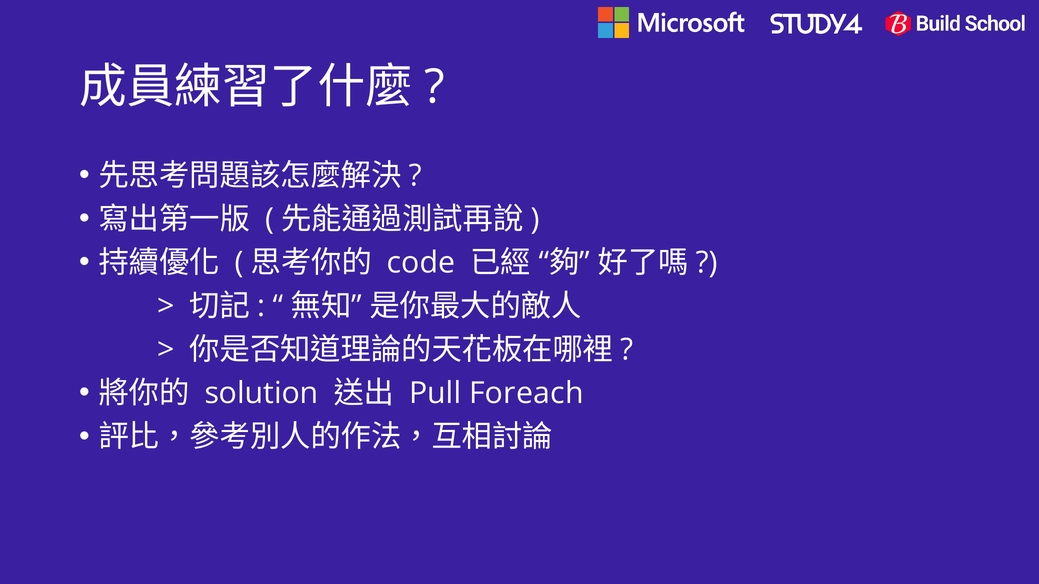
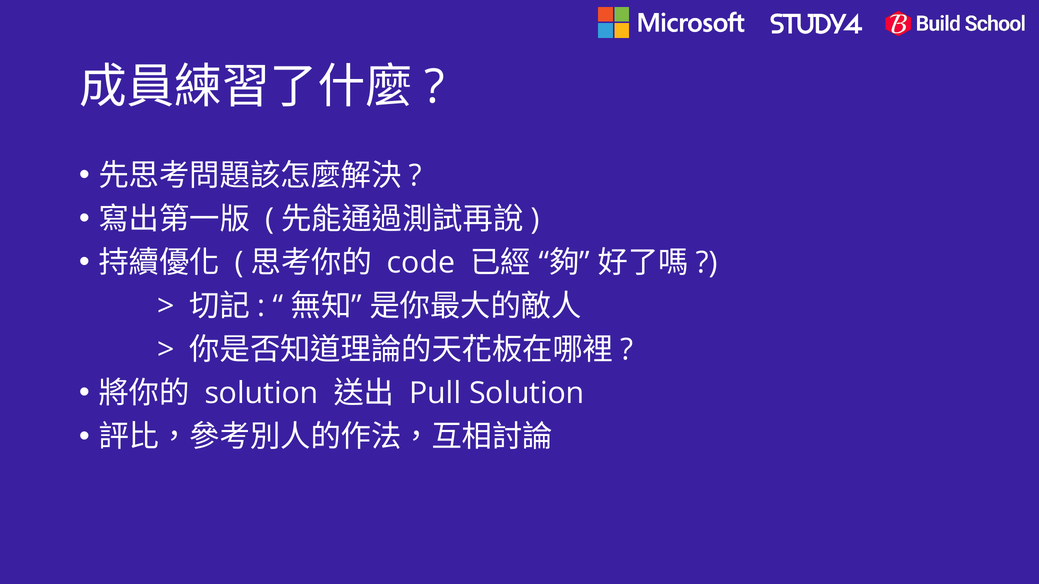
Pull Foreach: Foreach -> Solution
